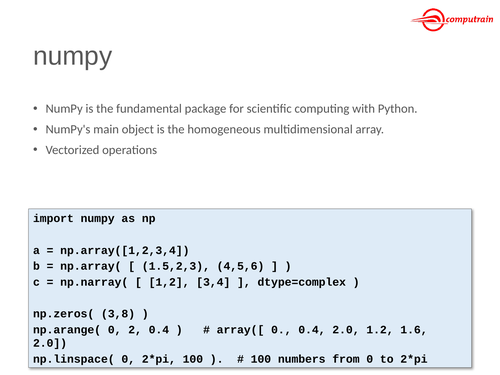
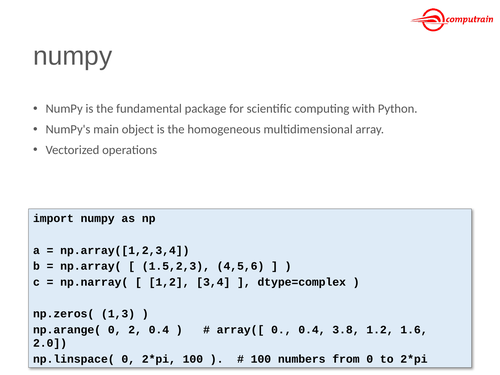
3,8: 3,8 -> 1,3
0.4 2.0: 2.0 -> 3.8
